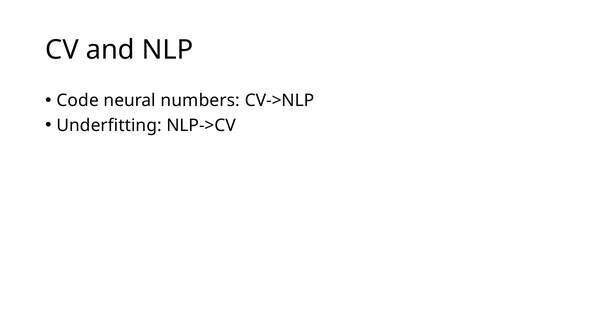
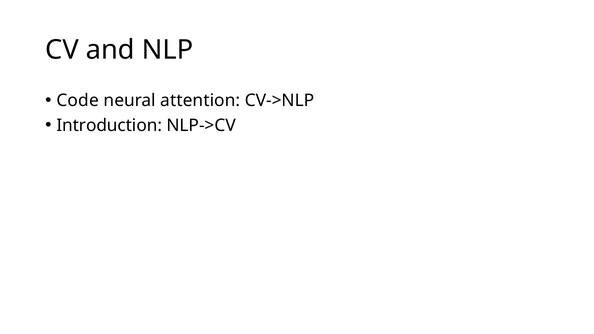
numbers: numbers -> attention
Underfitting: Underfitting -> Introduction
